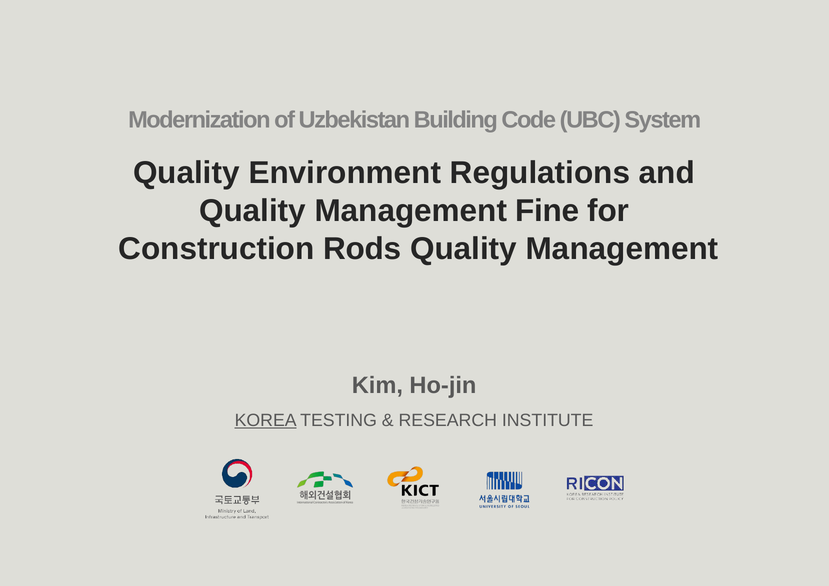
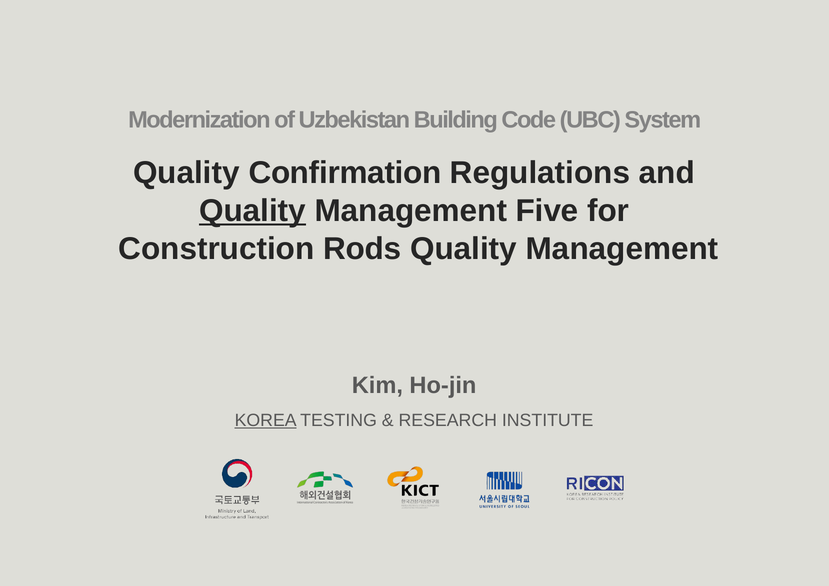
Environment: Environment -> Confirmation
Quality at (252, 211) underline: none -> present
Fine: Fine -> Five
